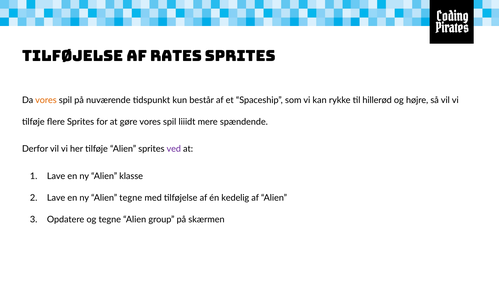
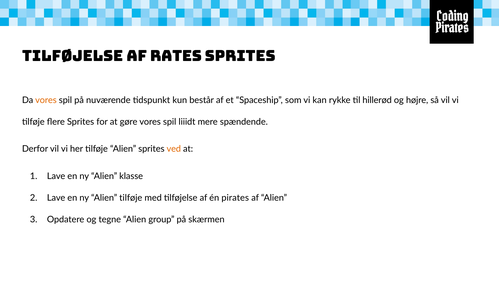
ved colour: purple -> orange
Alien tegne: tegne -> tilføje
kedelig: kedelig -> pirates
